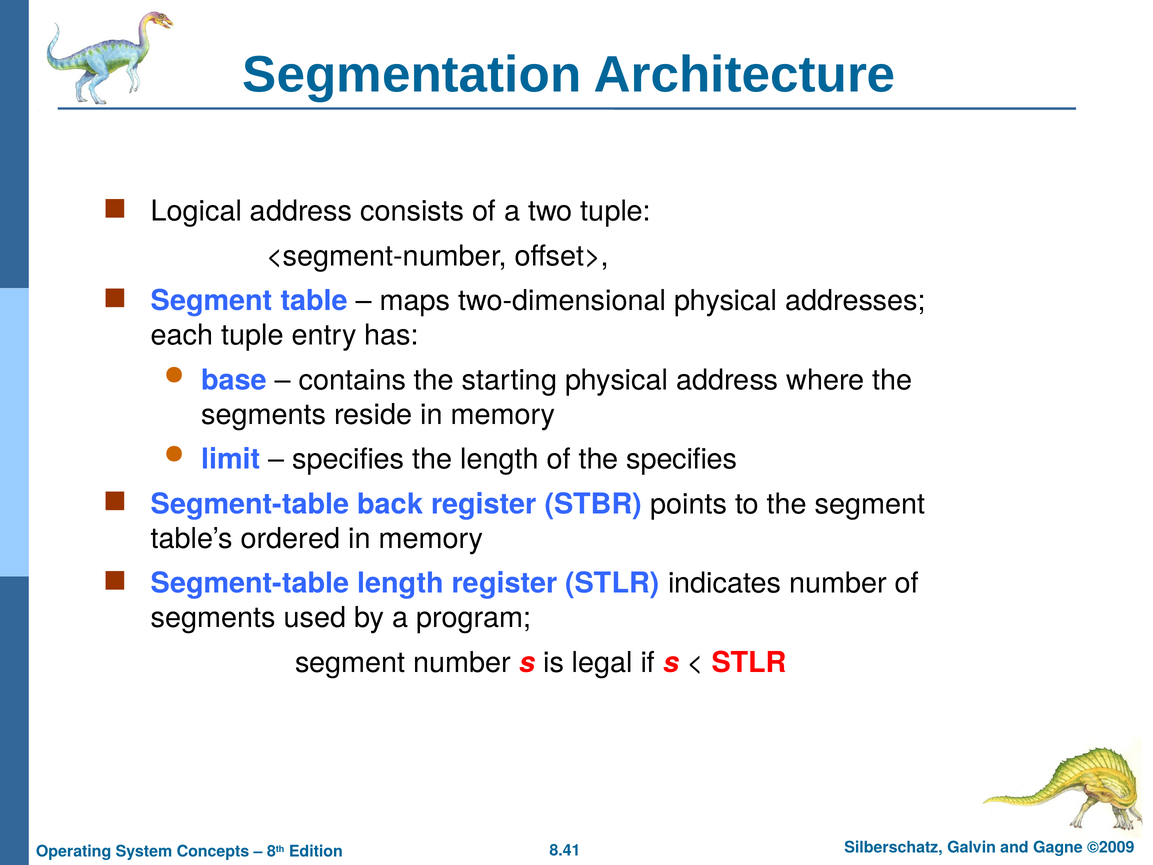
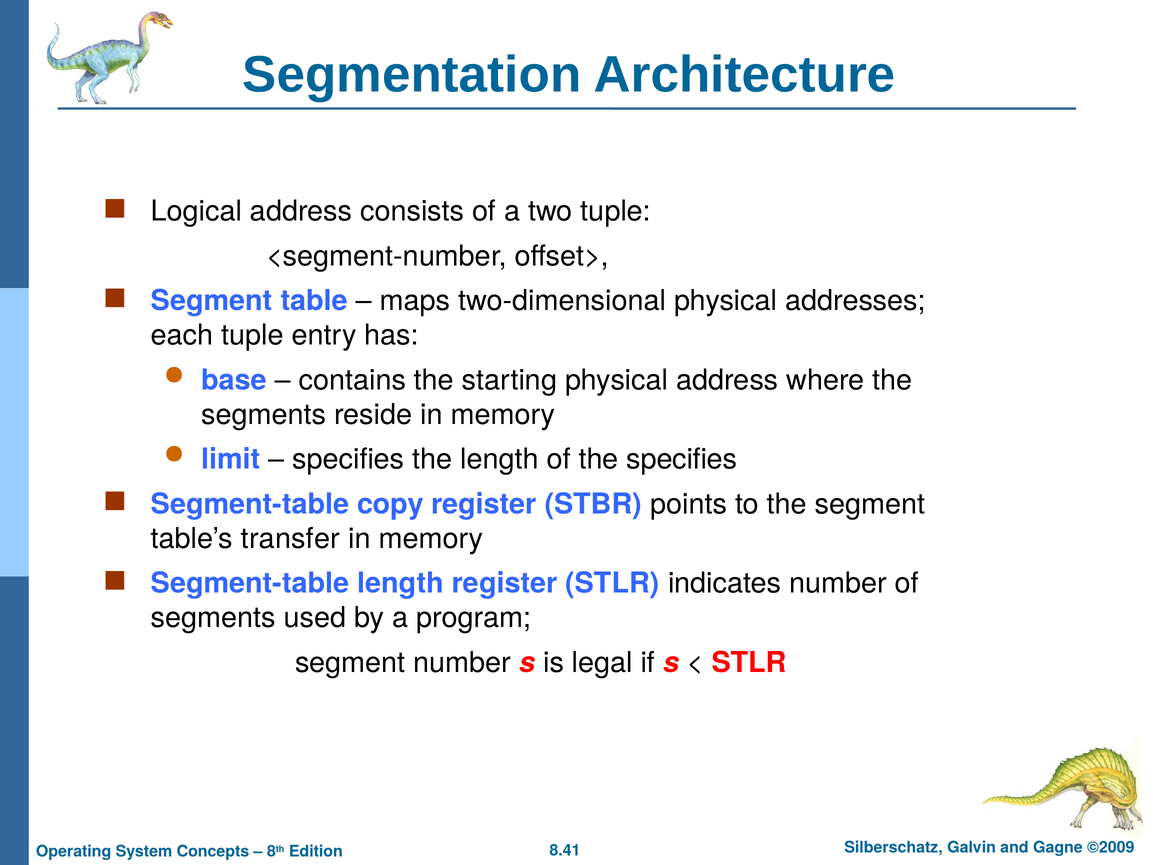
back: back -> copy
ordered: ordered -> transfer
